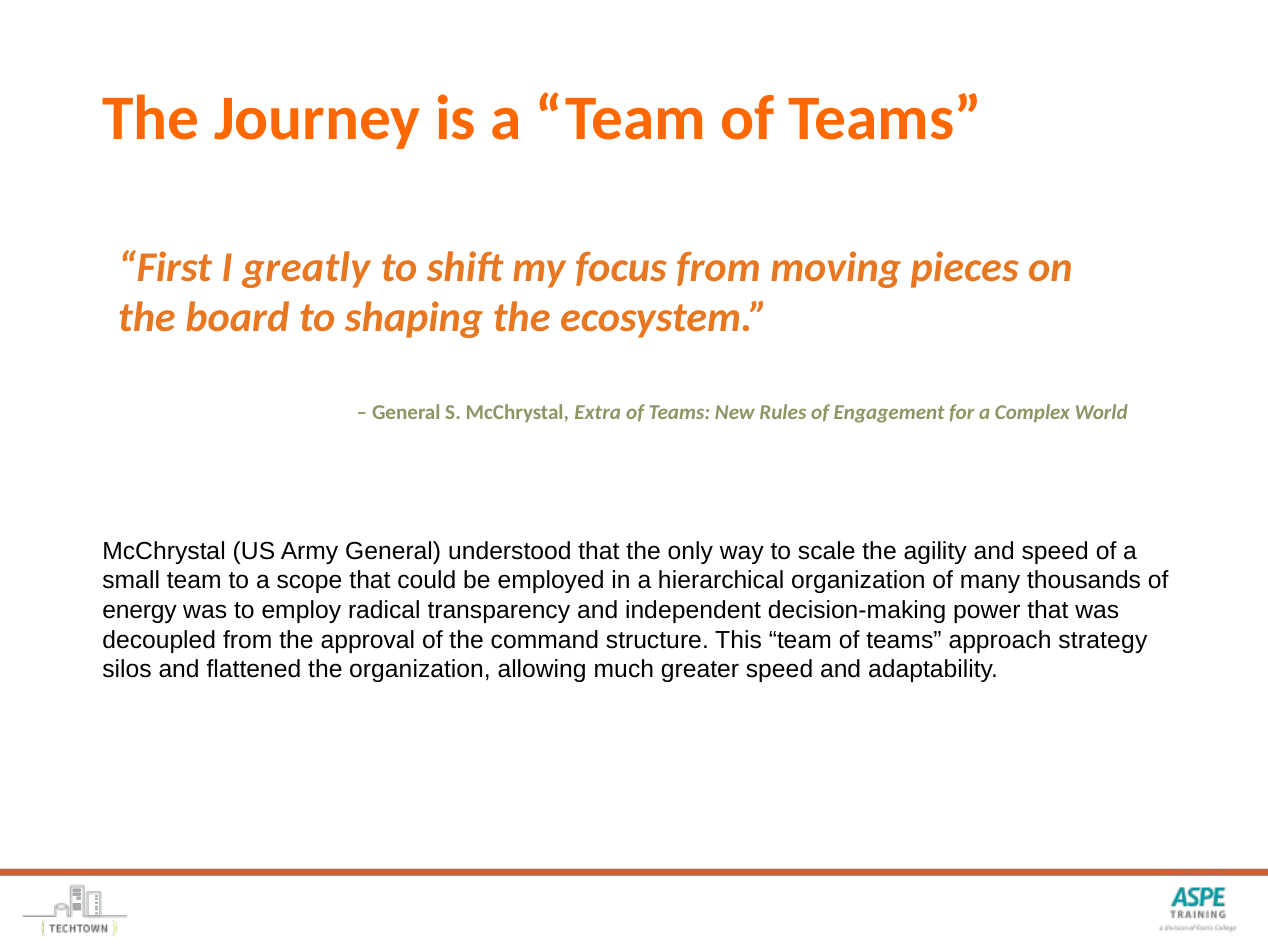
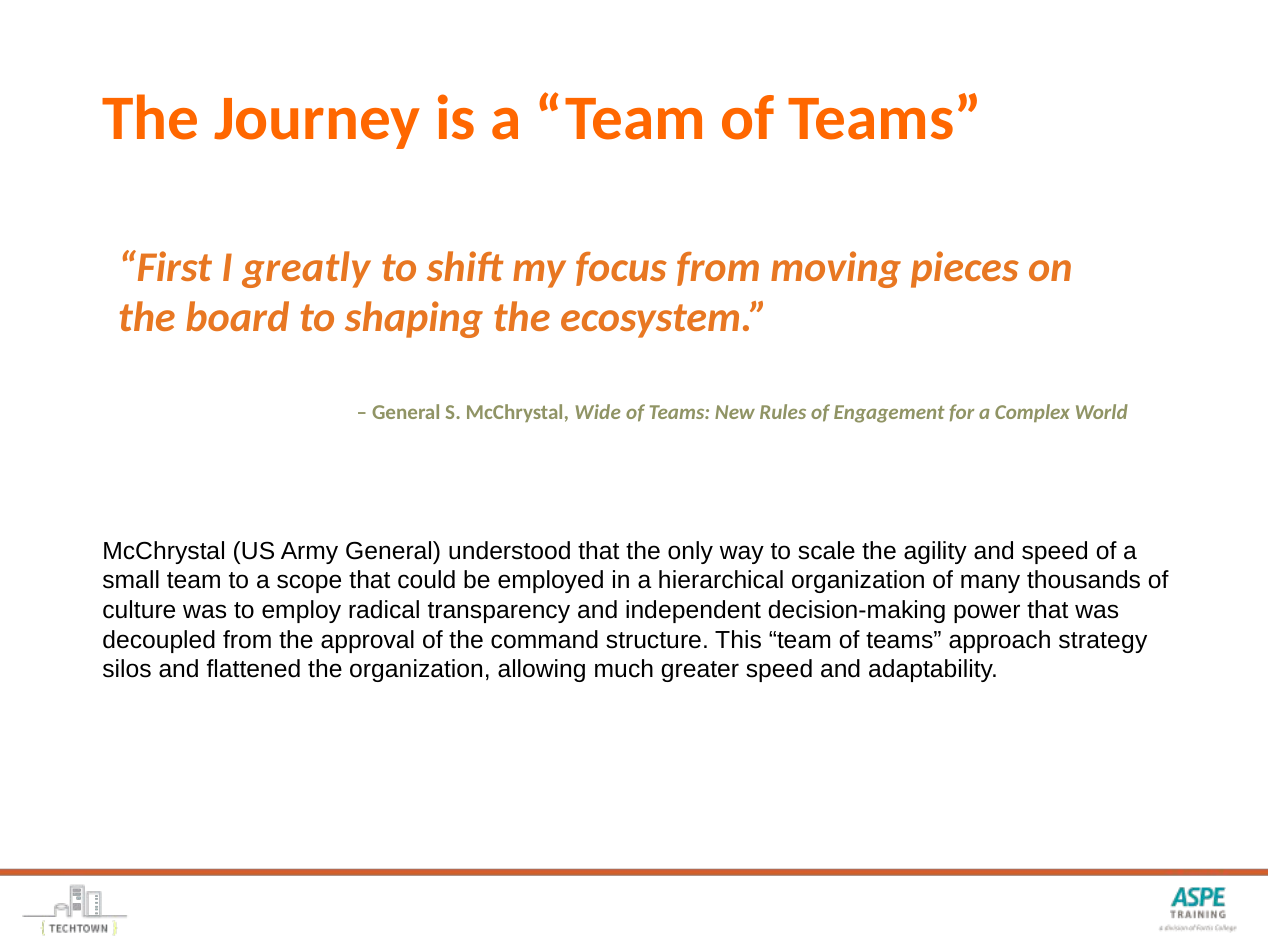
Extra: Extra -> Wide
energy: energy -> culture
